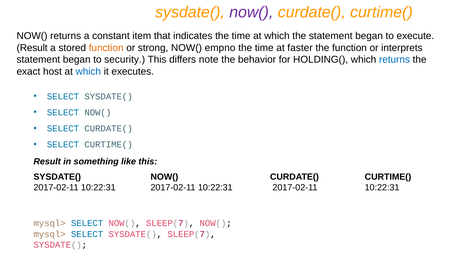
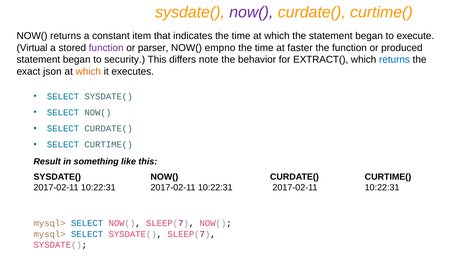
Result at (32, 48): Result -> Virtual
function at (106, 48) colour: orange -> purple
strong: strong -> parser
interprets: interprets -> produced
HOLDING(: HOLDING( -> EXTRACT(
host: host -> json
which at (88, 72) colour: blue -> orange
